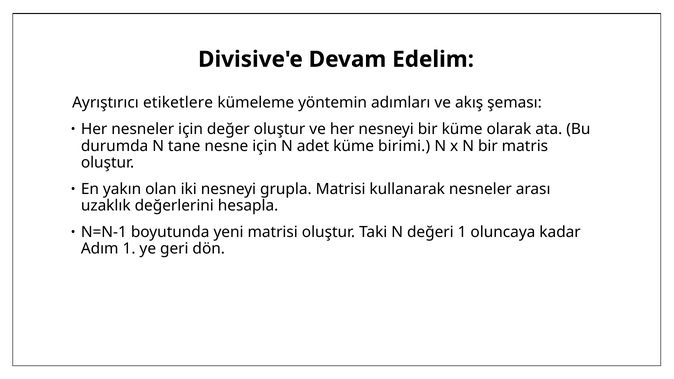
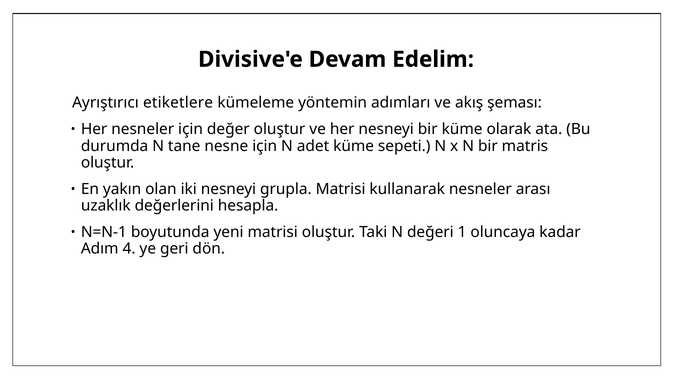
birimi: birimi -> sepeti
Adım 1: 1 -> 4
